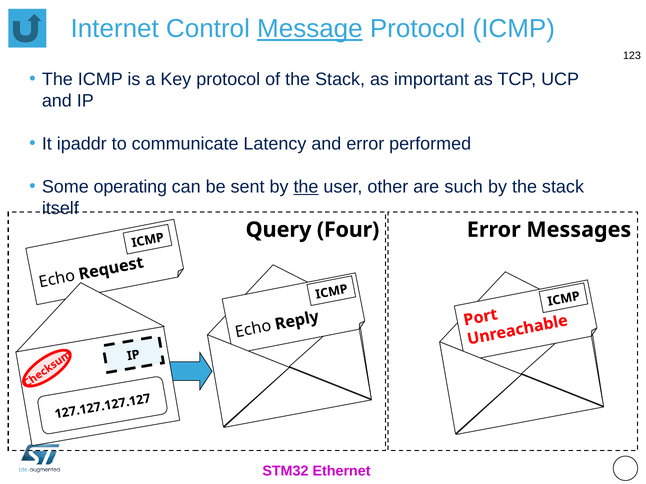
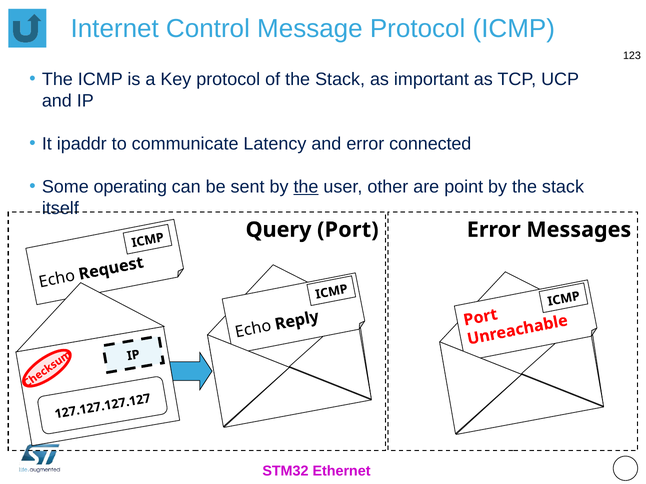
Message underline: present -> none
performed: performed -> connected
such: such -> point
Four: Four -> Port
